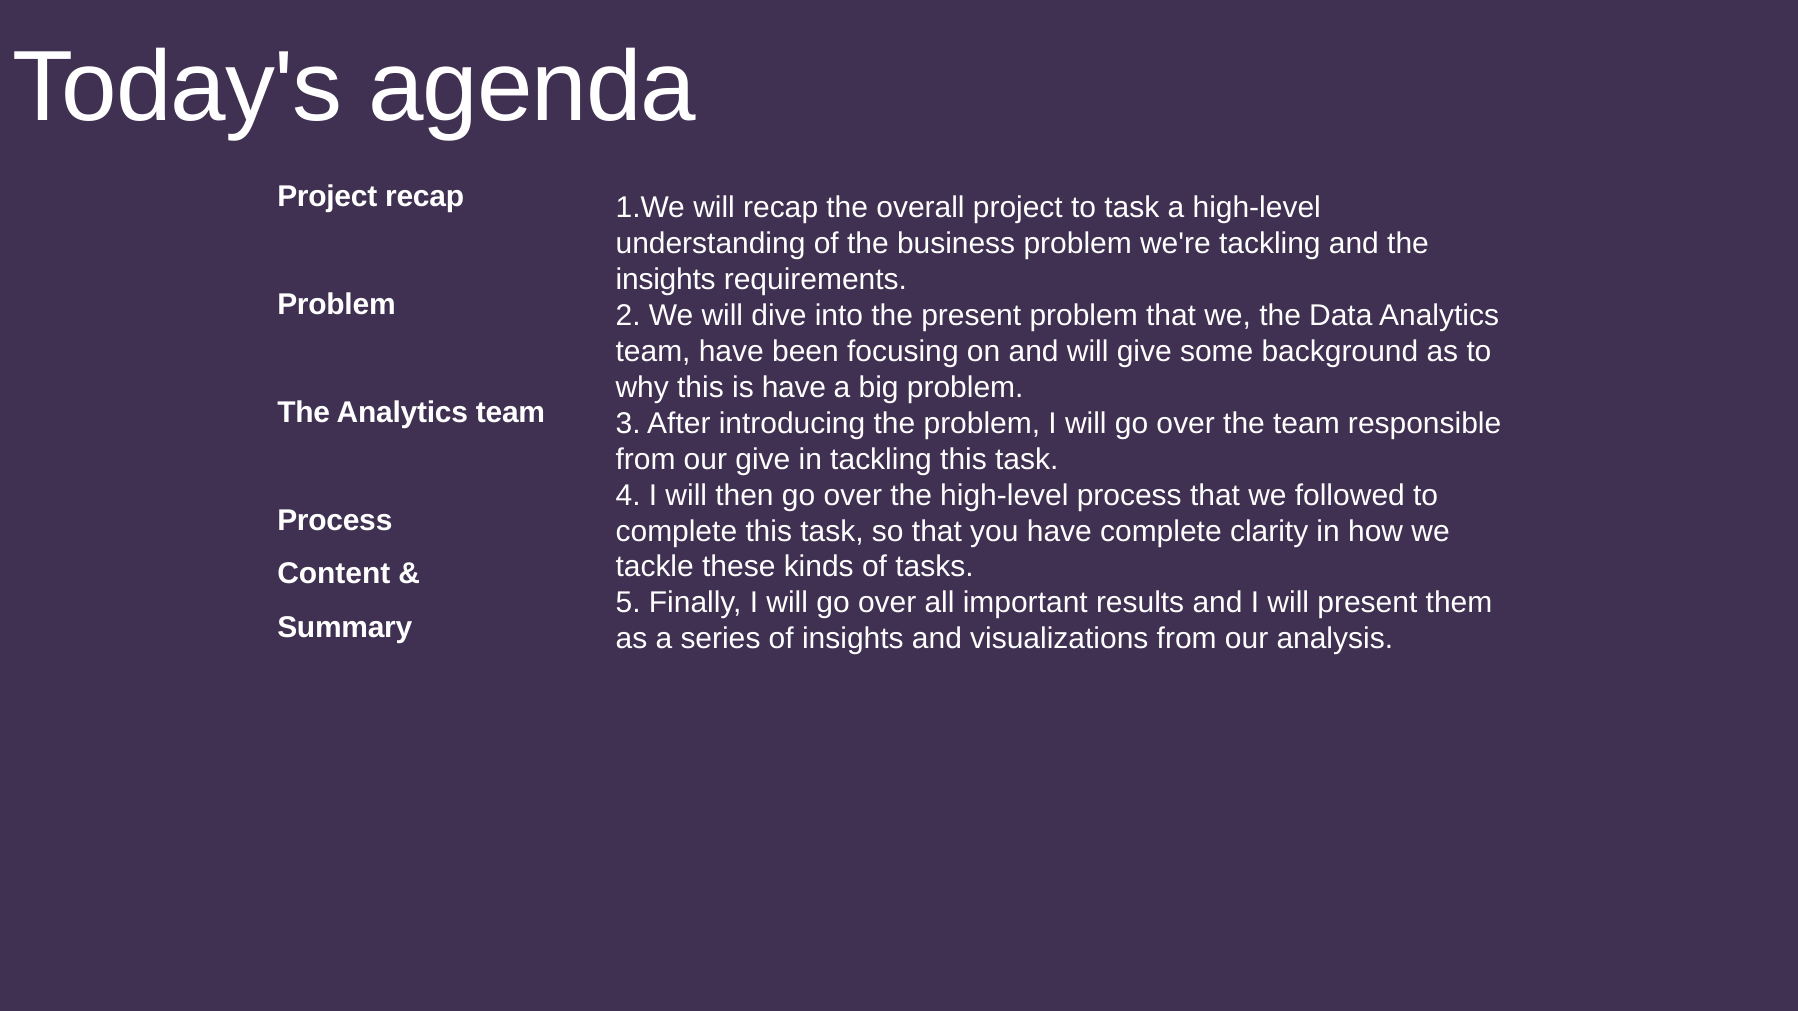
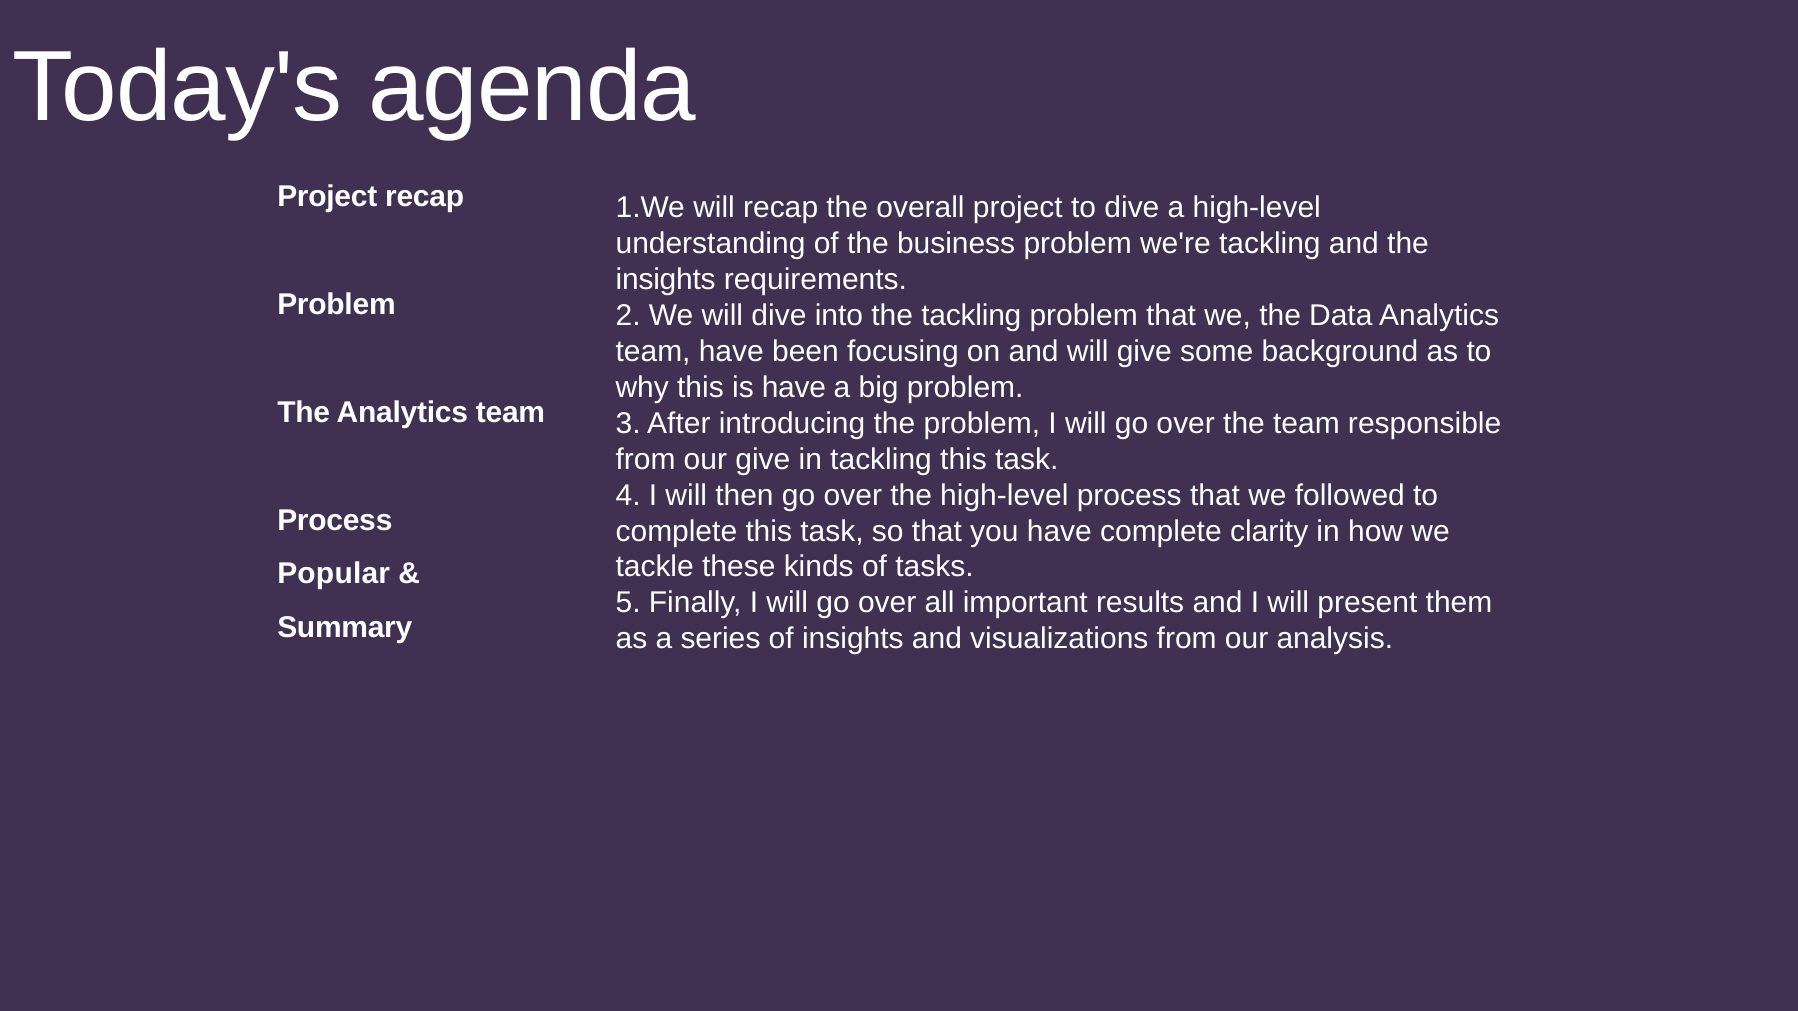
to task: task -> dive
the present: present -> tackling
Content: Content -> Popular
